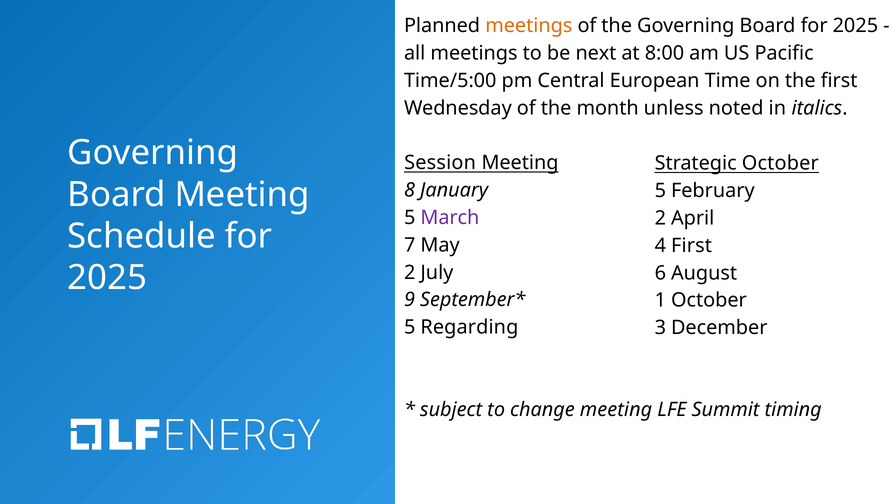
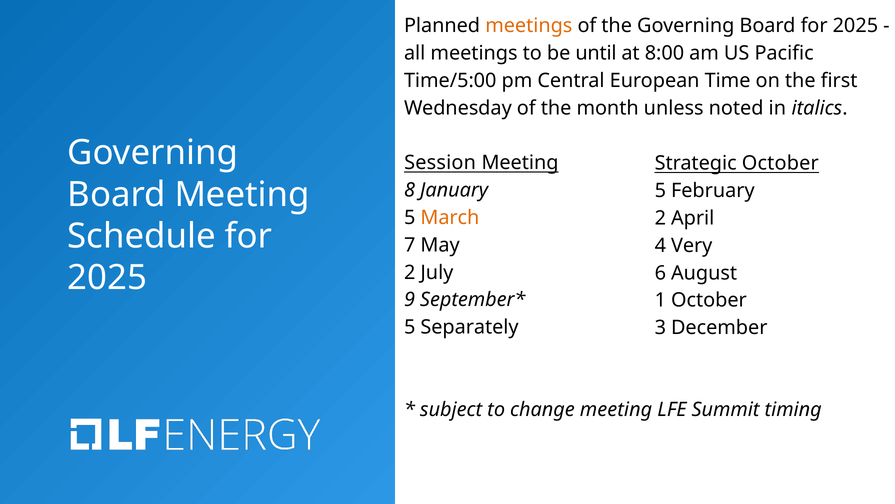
next: next -> until
March colour: purple -> orange
4 First: First -> Very
Regarding: Regarding -> Separately
